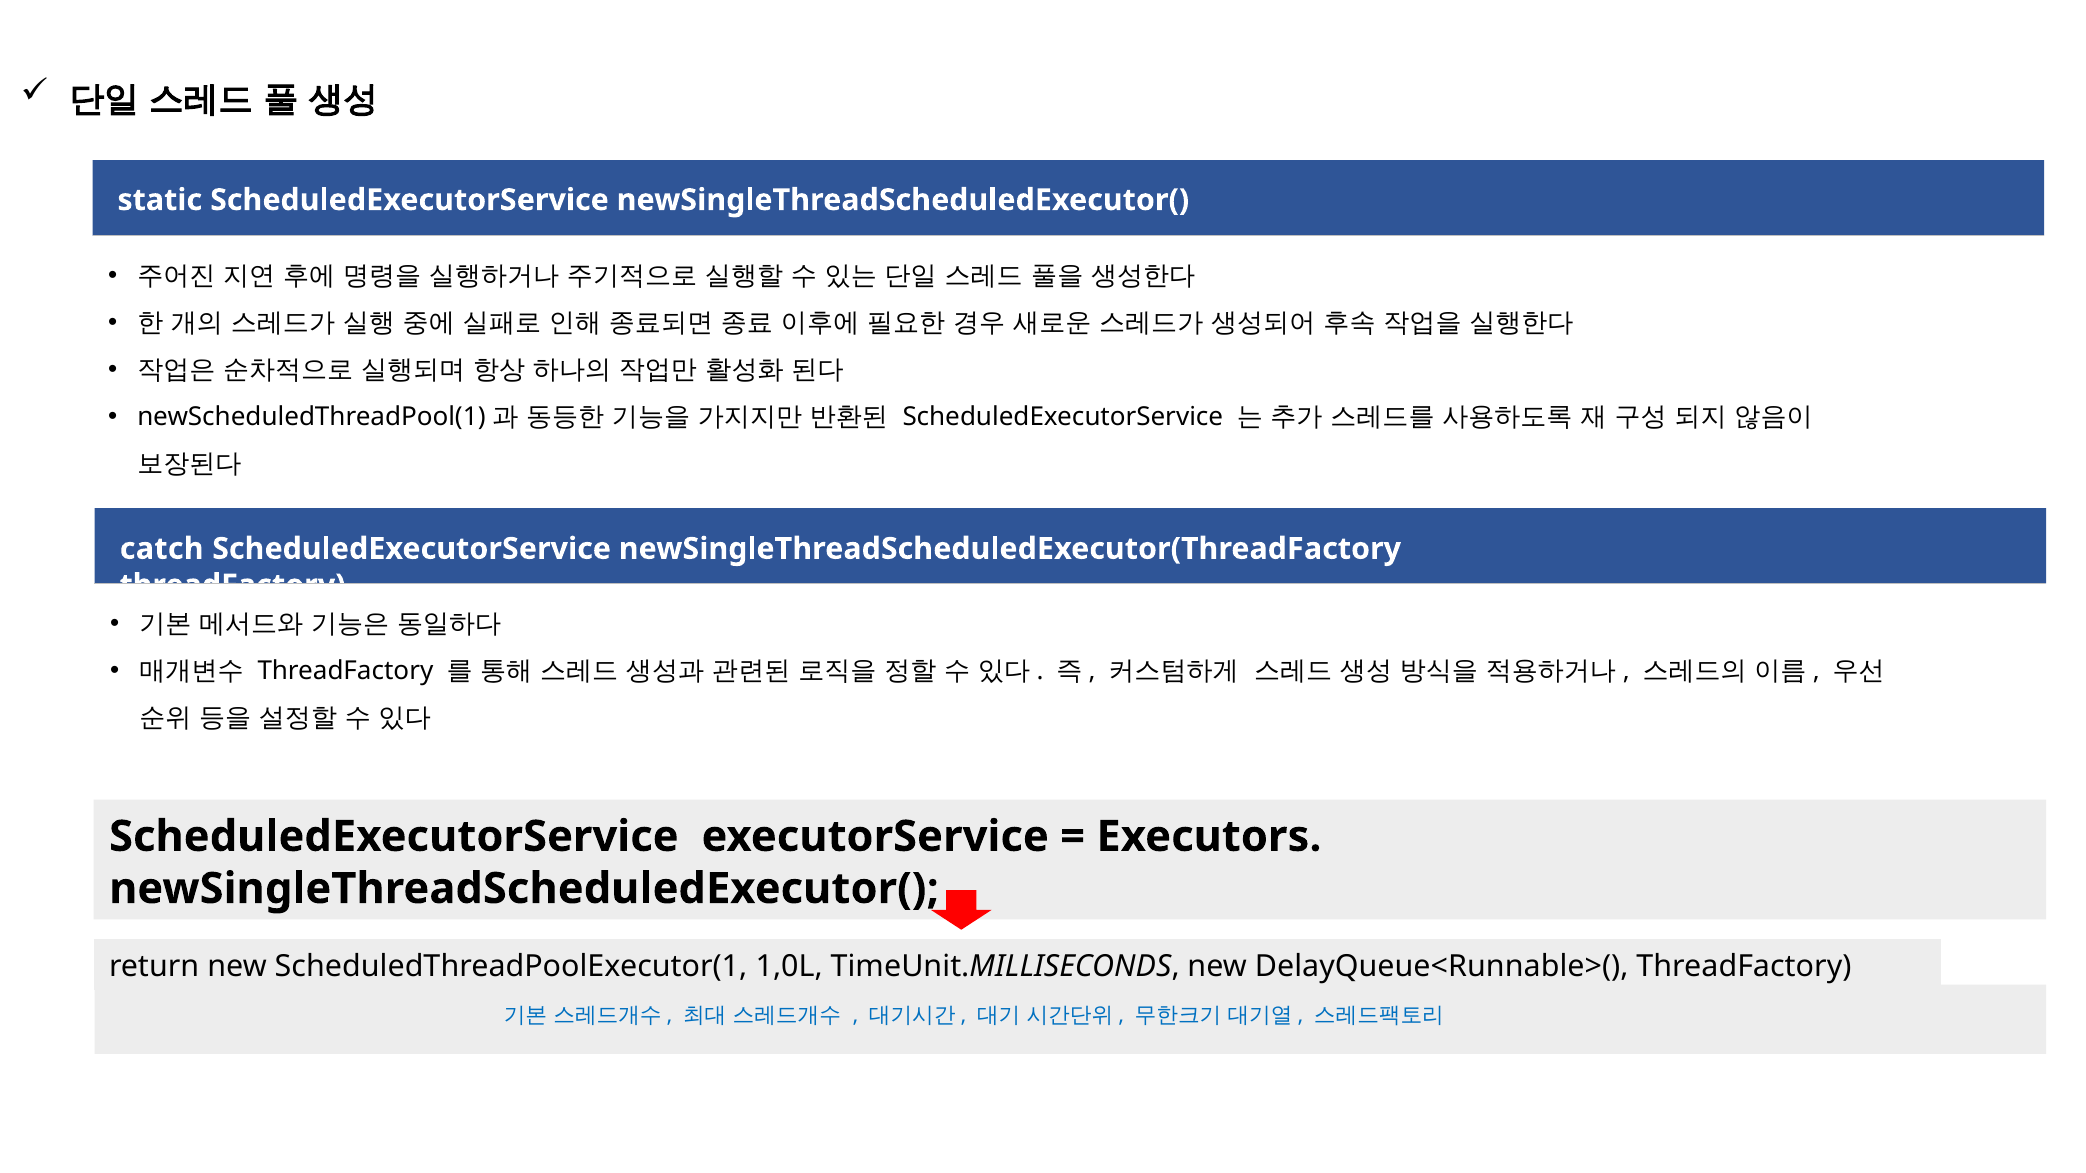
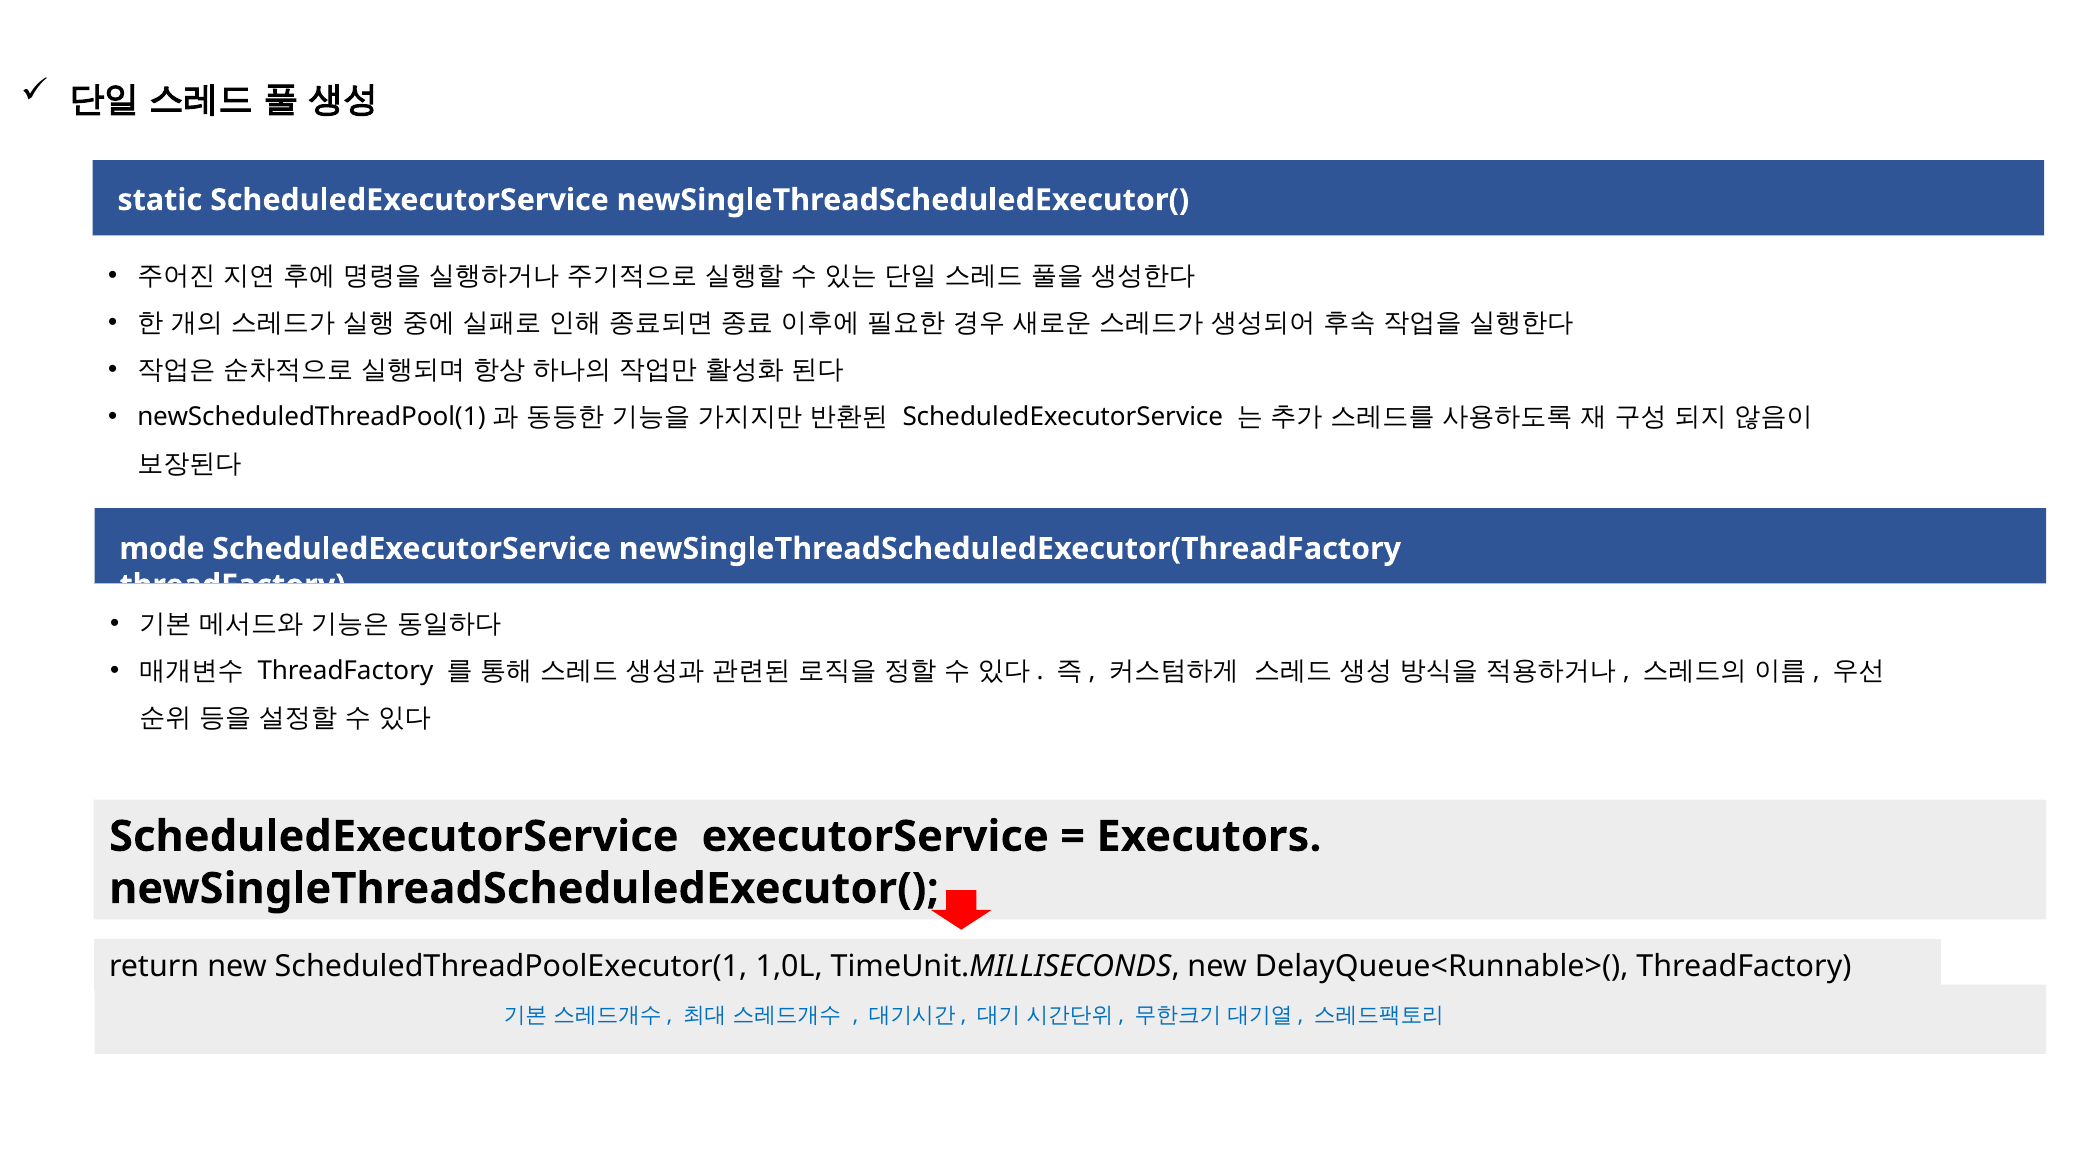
catch: catch -> mode
